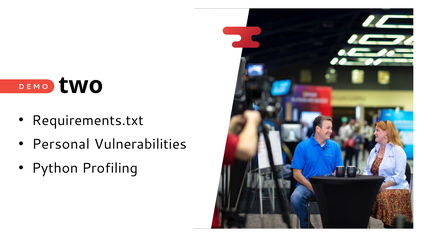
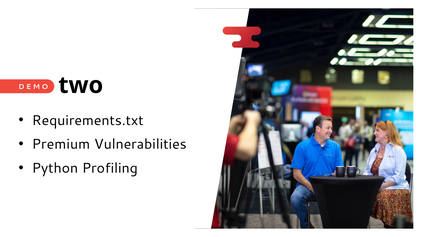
Personal: Personal -> Premium
